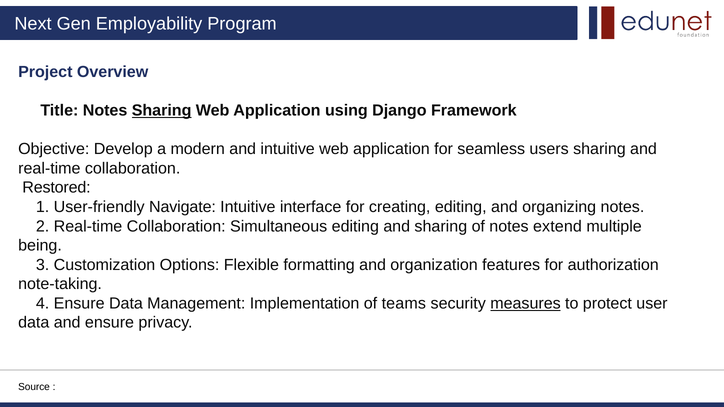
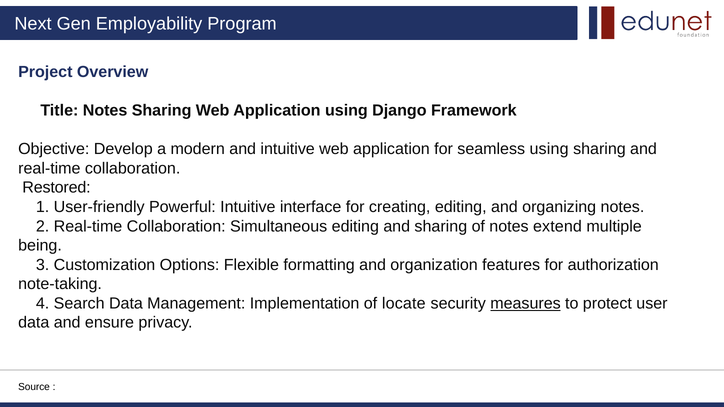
Sharing at (162, 111) underline: present -> none
seamless users: users -> using
Navigate: Navigate -> Powerful
4 Ensure: Ensure -> Search
teams: teams -> locate
